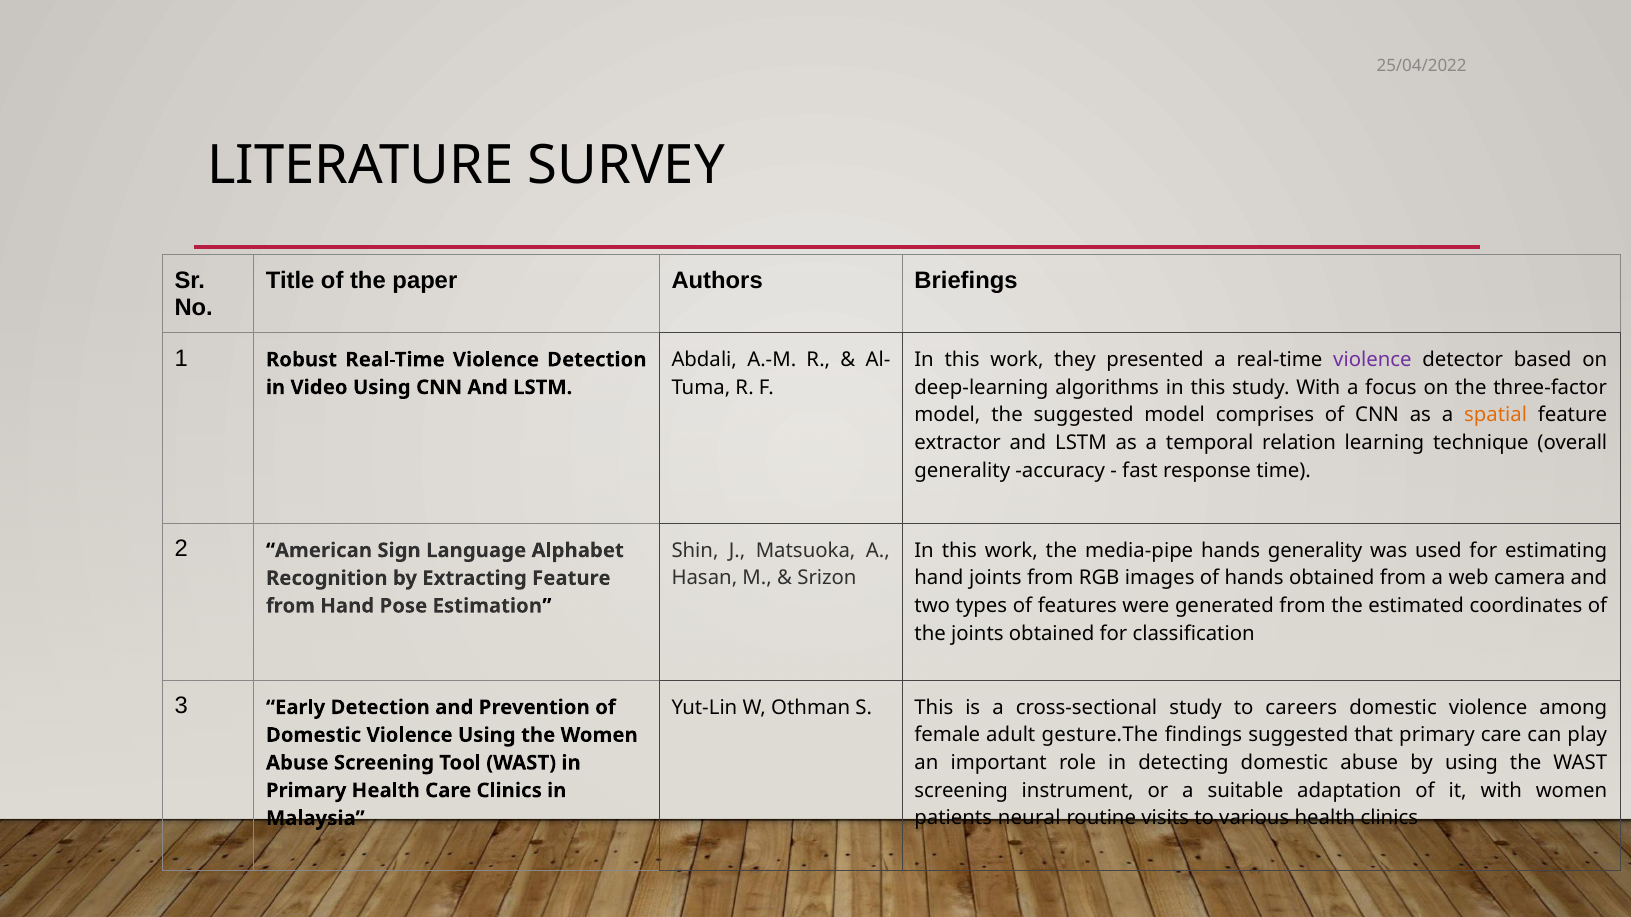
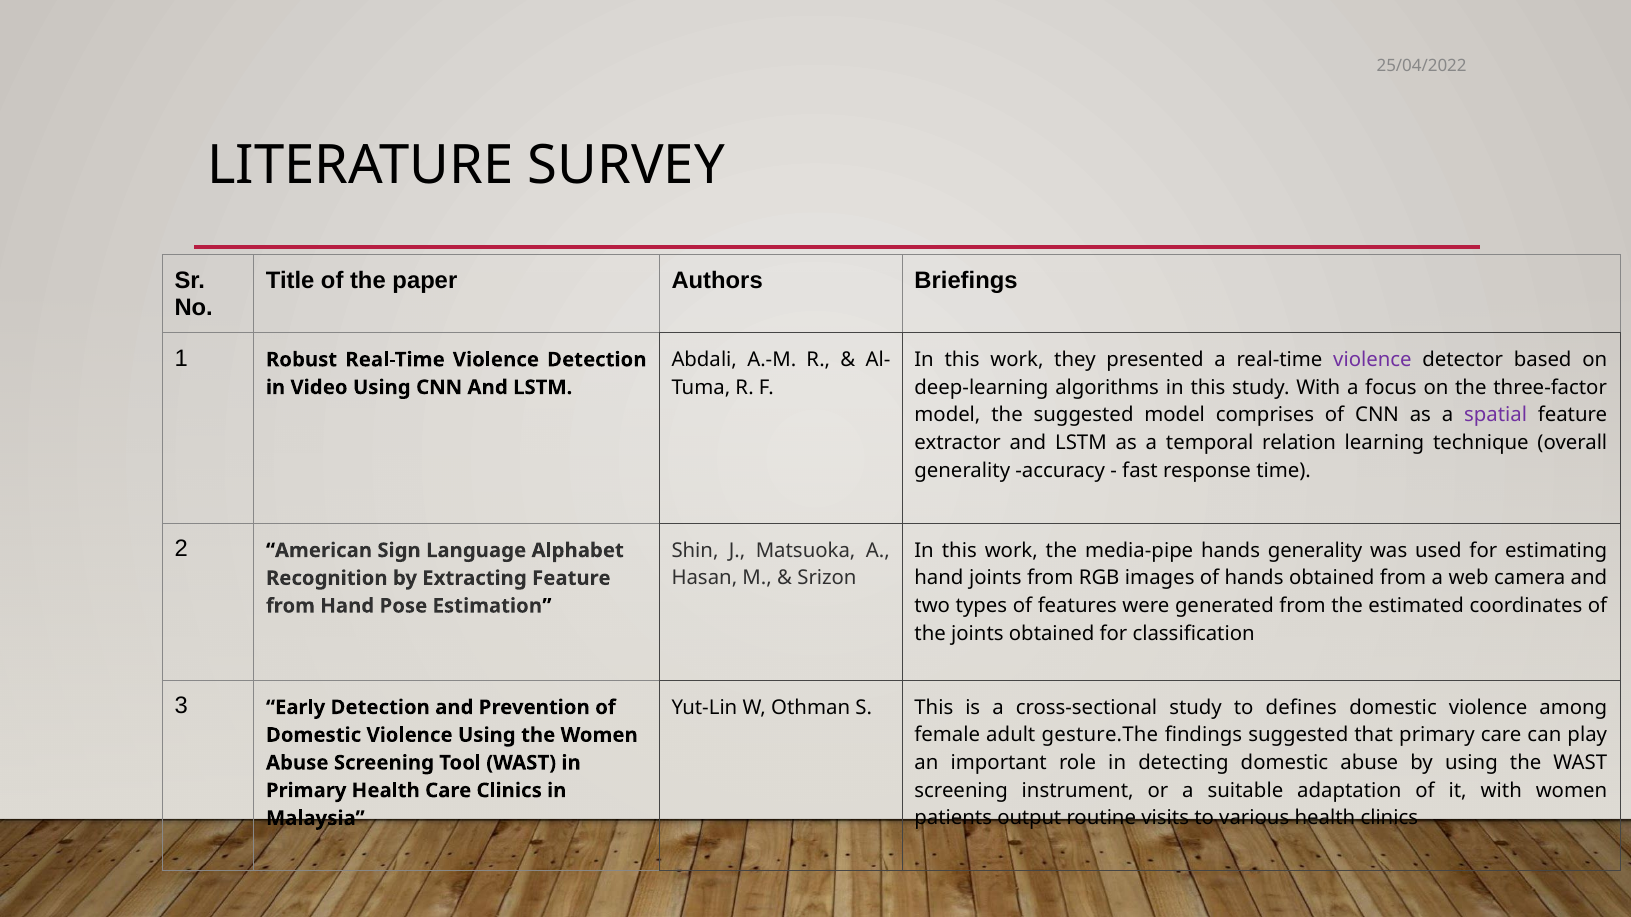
spatial colour: orange -> purple
careers: careers -> defines
neural: neural -> output
